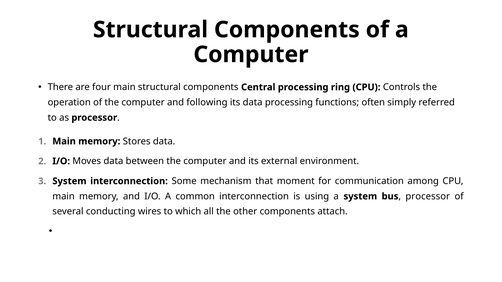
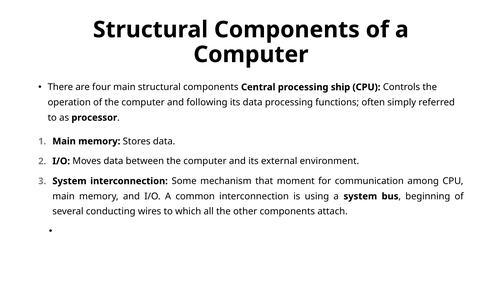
ring: ring -> ship
processor at (428, 197): processor -> beginning
